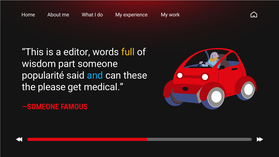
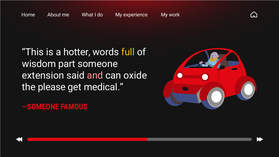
editor: editor -> hotter
popularité: popularité -> extension
and colour: light blue -> pink
these: these -> oxide
